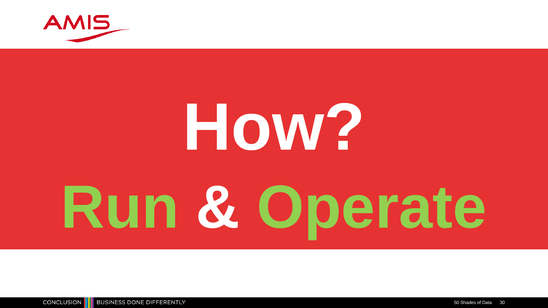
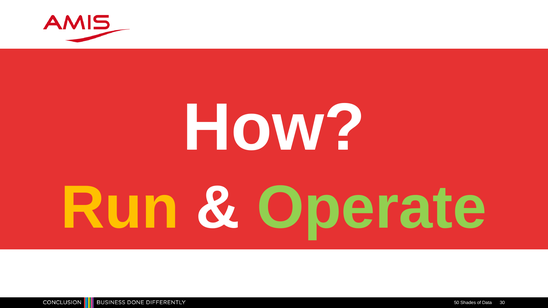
Run colour: light green -> yellow
